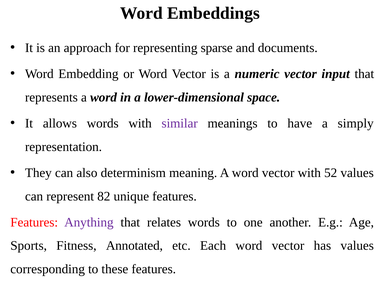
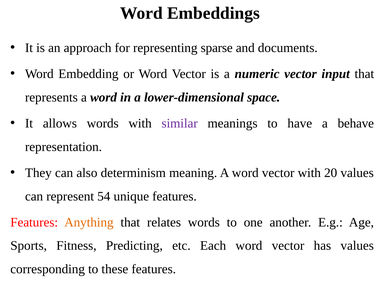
simply: simply -> behave
52: 52 -> 20
82: 82 -> 54
Anything colour: purple -> orange
Annotated: Annotated -> Predicting
